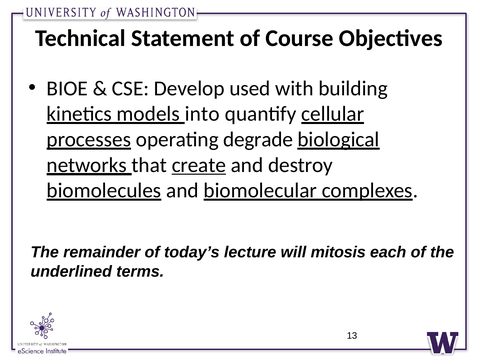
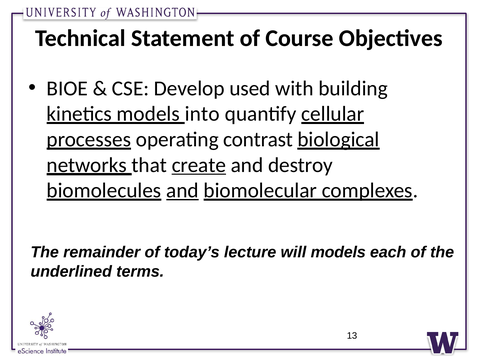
degrade: degrade -> contrast
and at (182, 190) underline: none -> present
will mitosis: mitosis -> models
